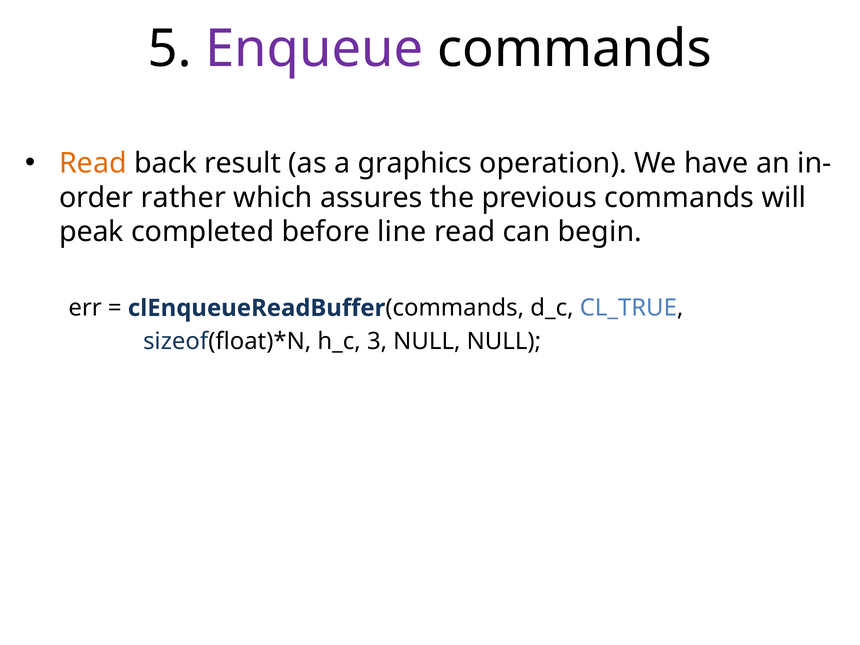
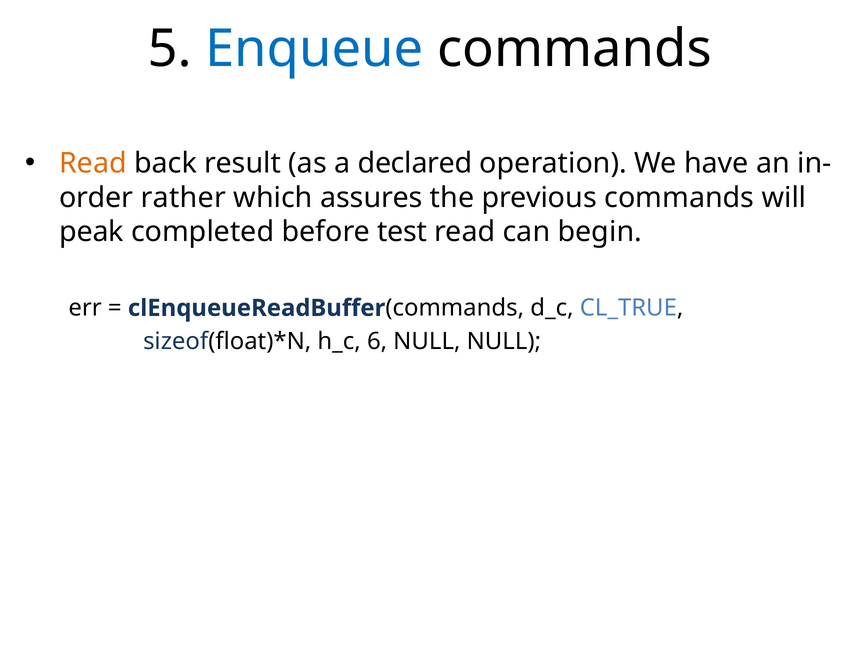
Enqueue colour: purple -> blue
graphics: graphics -> declared
line: line -> test
3: 3 -> 6
